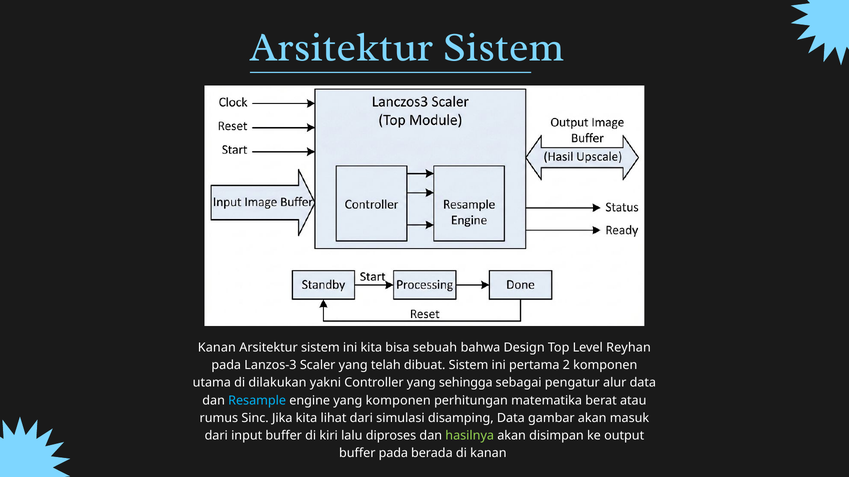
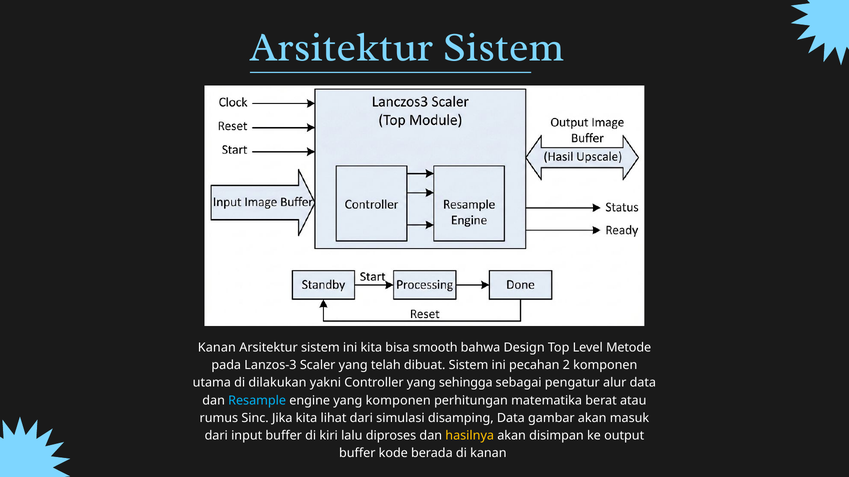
sebuah: sebuah -> smooth
Reyhan: Reyhan -> Metode
pertama: pertama -> pecahan
hasilnya colour: light green -> yellow
buffer pada: pada -> kode
